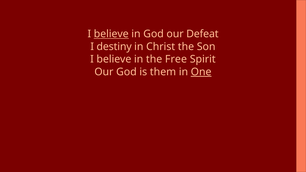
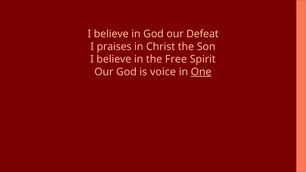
believe at (111, 34) underline: present -> none
destiny: destiny -> praises
them: them -> voice
